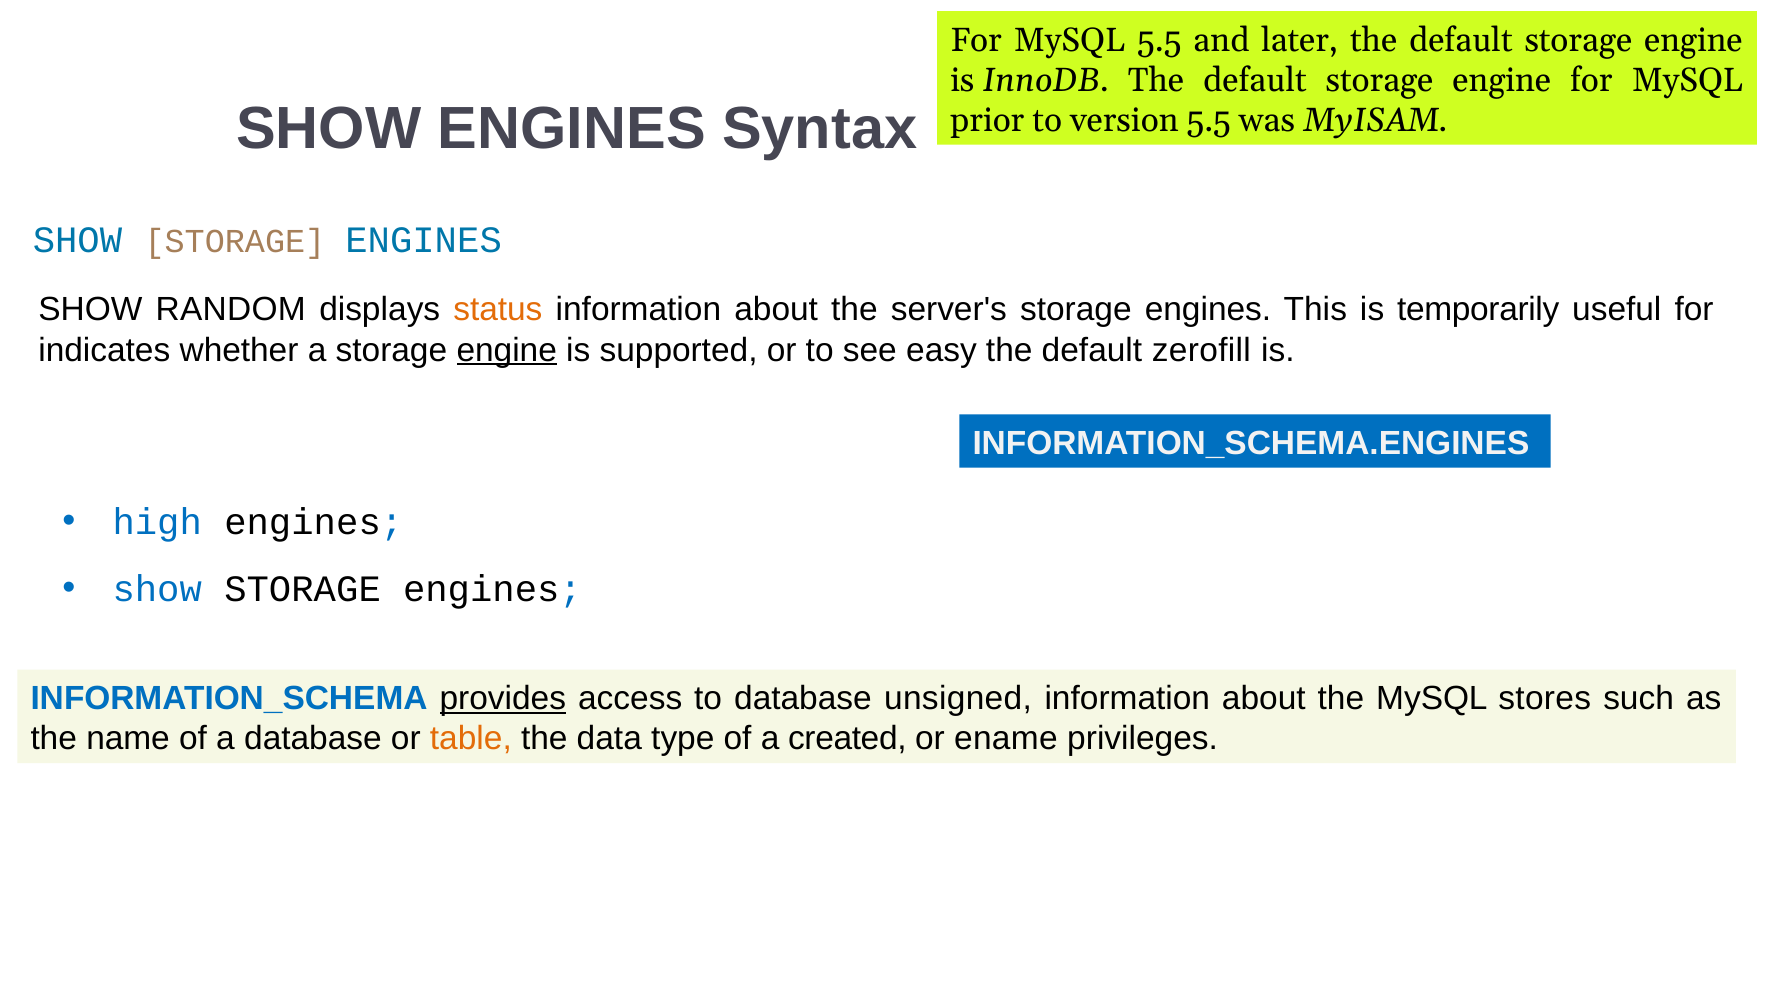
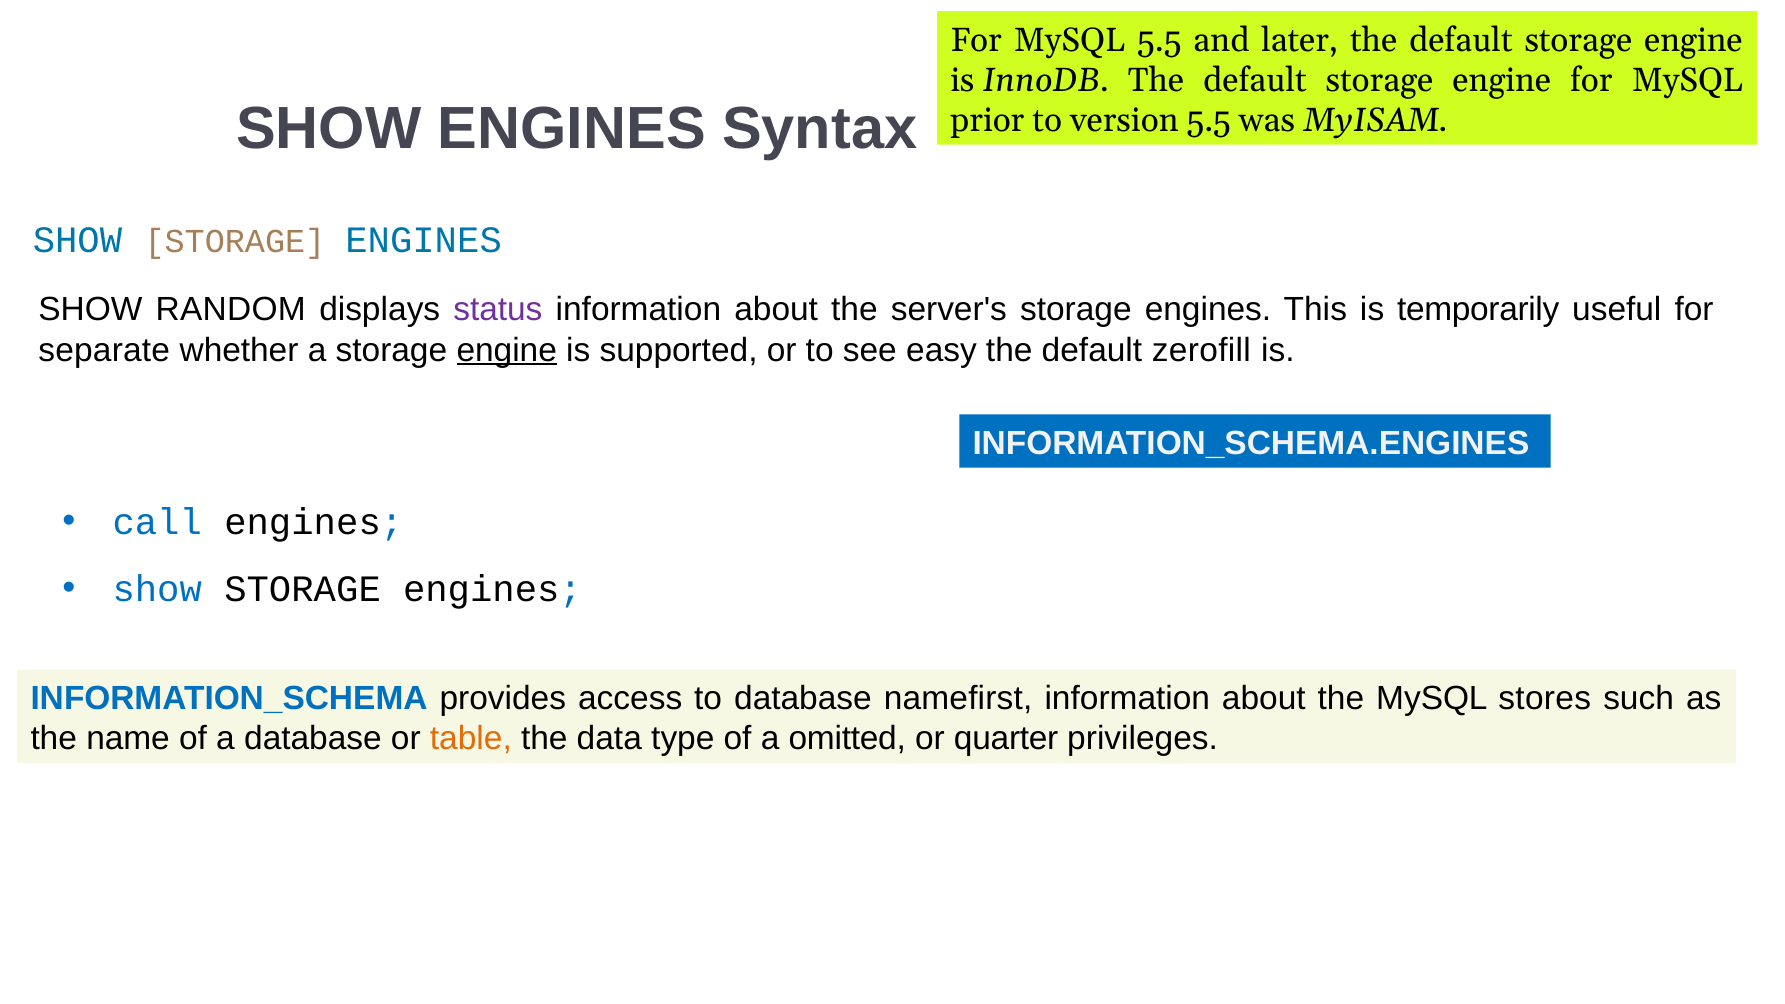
status colour: orange -> purple
indicates: indicates -> separate
high: high -> call
provides underline: present -> none
unsigned: unsigned -> namefirst
created: created -> omitted
ename: ename -> quarter
